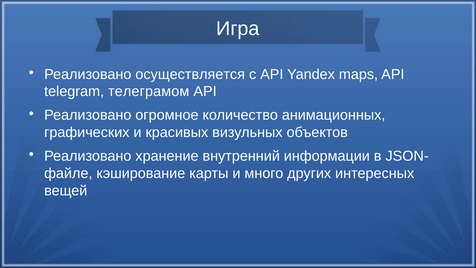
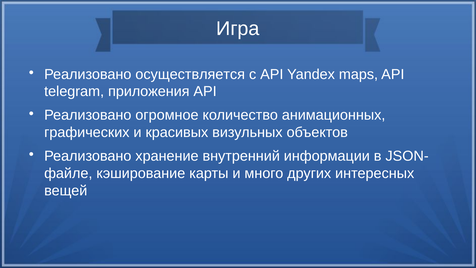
телеграмом: телеграмом -> приложения
